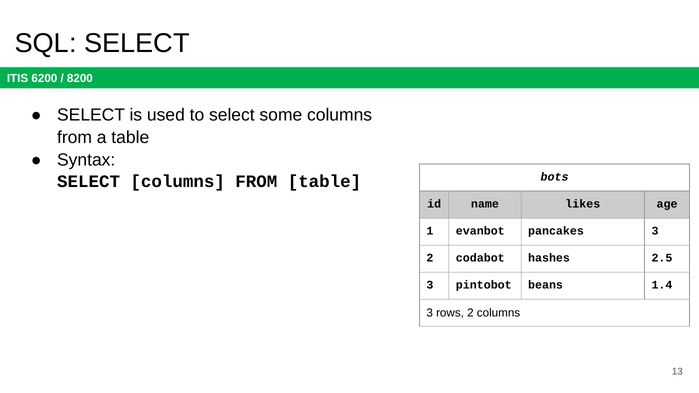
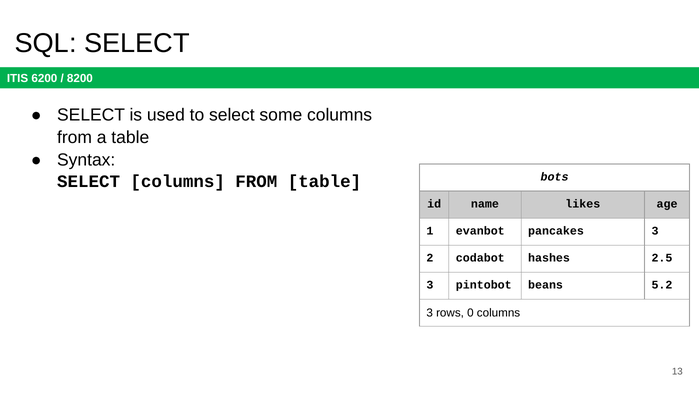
1.4: 1.4 -> 5.2
rows 2: 2 -> 0
